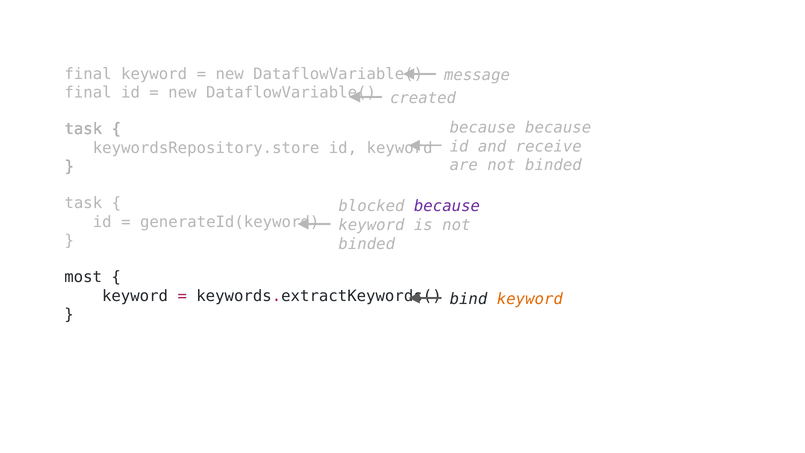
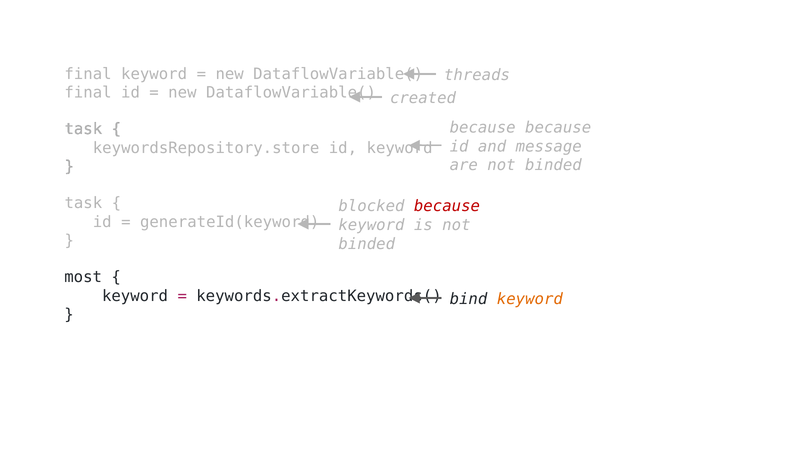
message: message -> threads
receive: receive -> message
because at (447, 206) colour: purple -> red
